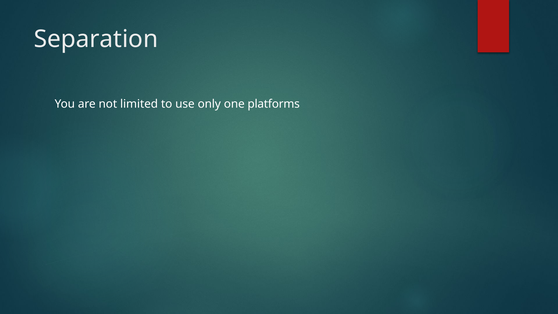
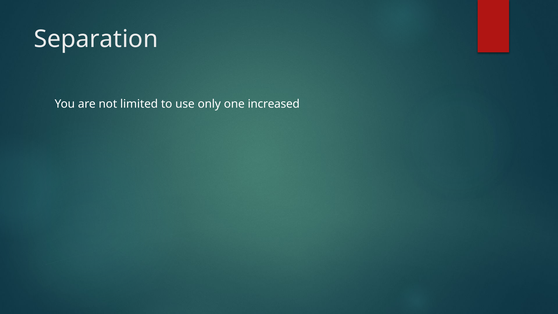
platforms: platforms -> increased
